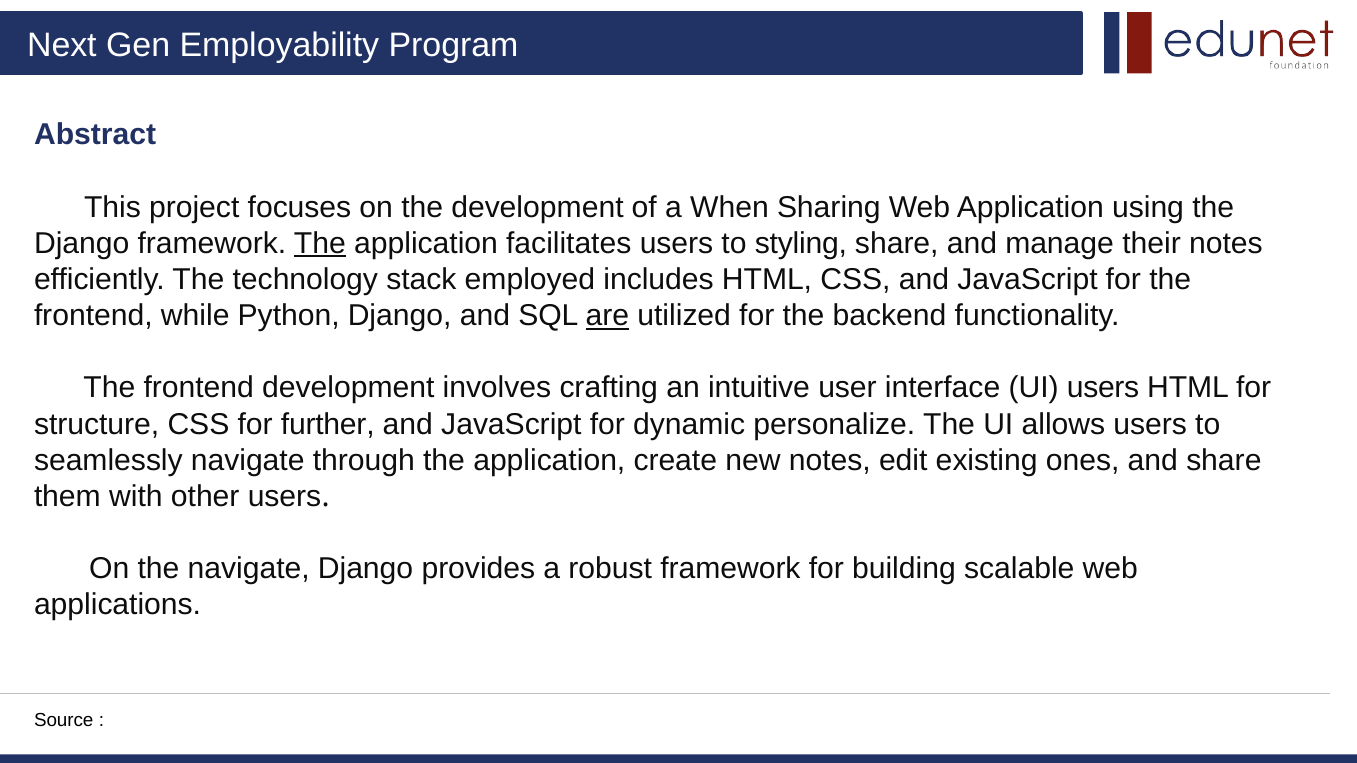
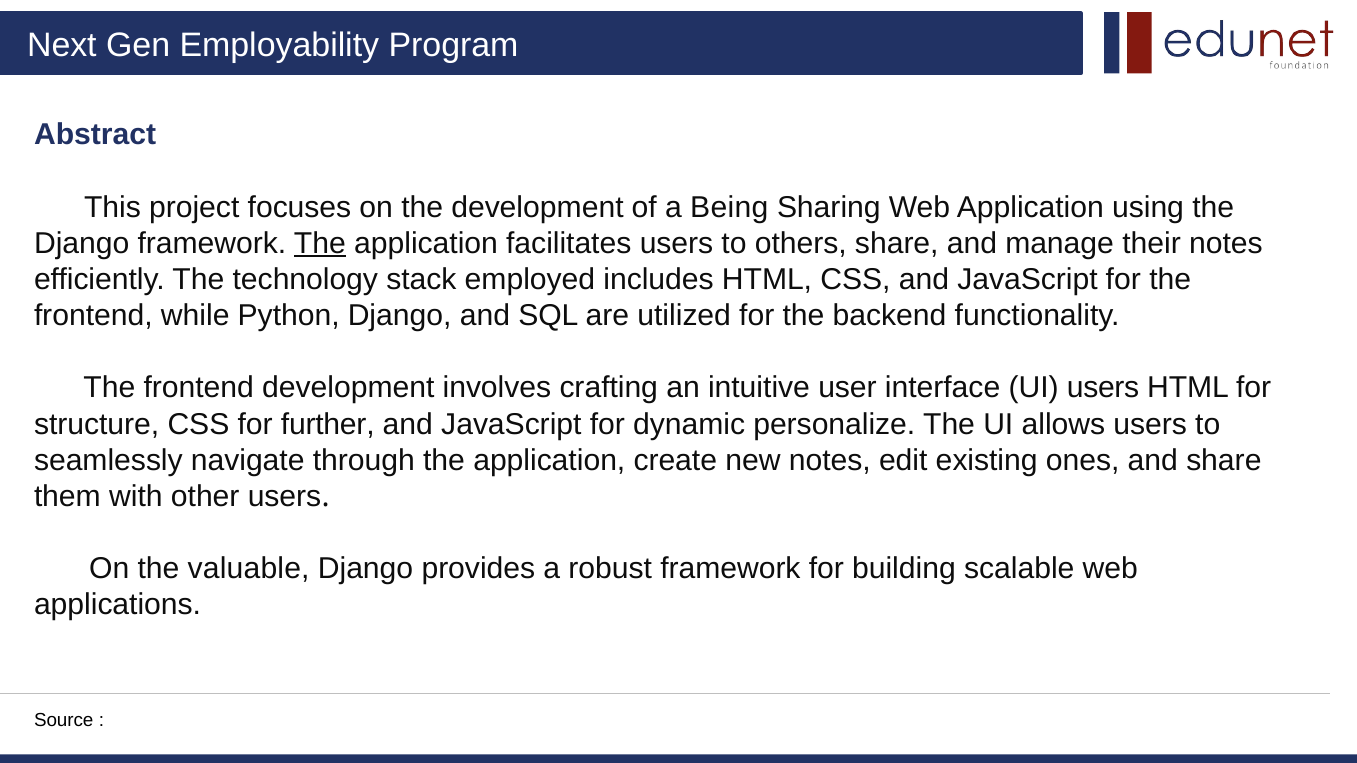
When: When -> Being
styling: styling -> others
are underline: present -> none
the navigate: navigate -> valuable
